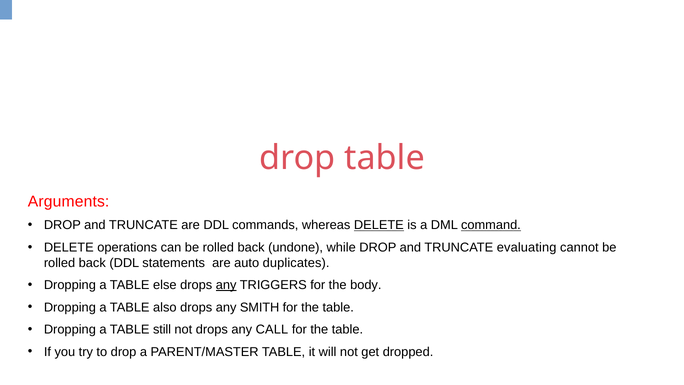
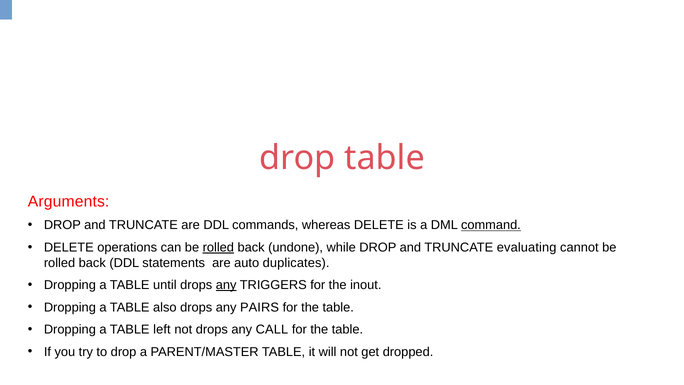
DELETE at (379, 225) underline: present -> none
rolled at (218, 247) underline: none -> present
else: else -> until
body: body -> inout
SMITH: SMITH -> PAIRS
still: still -> left
